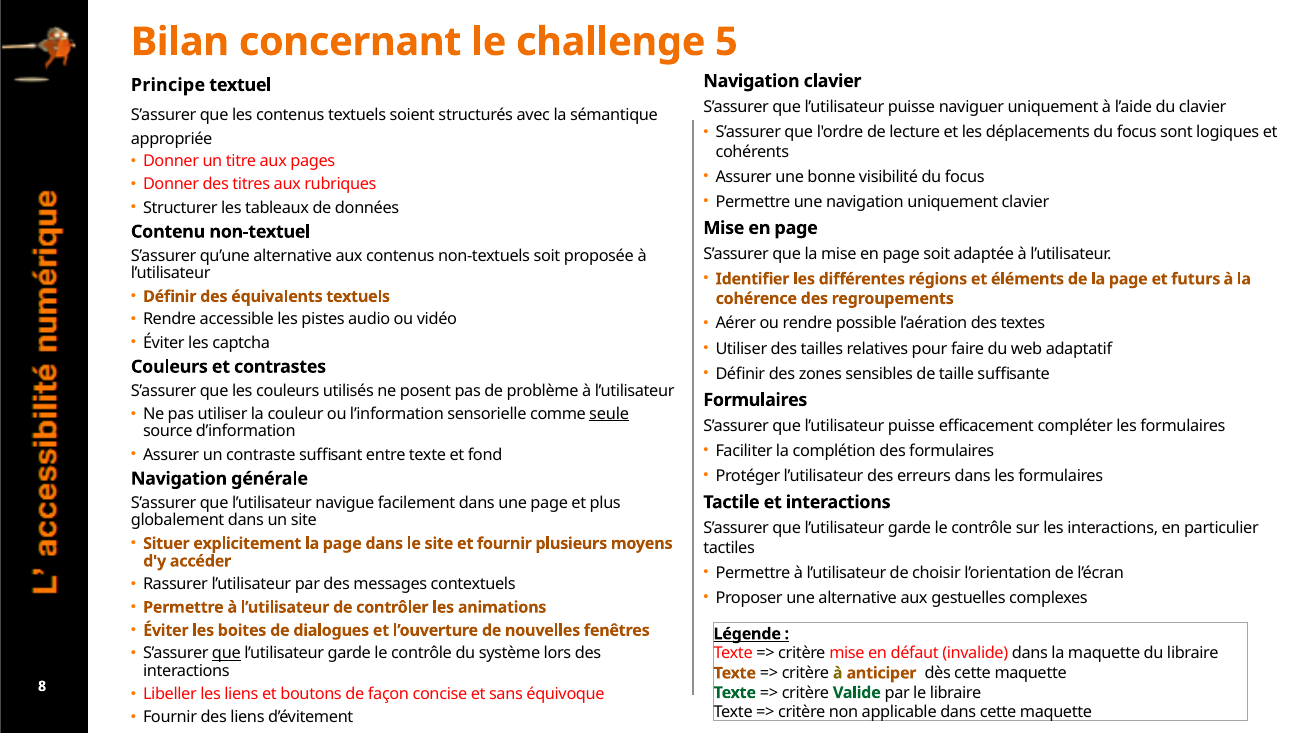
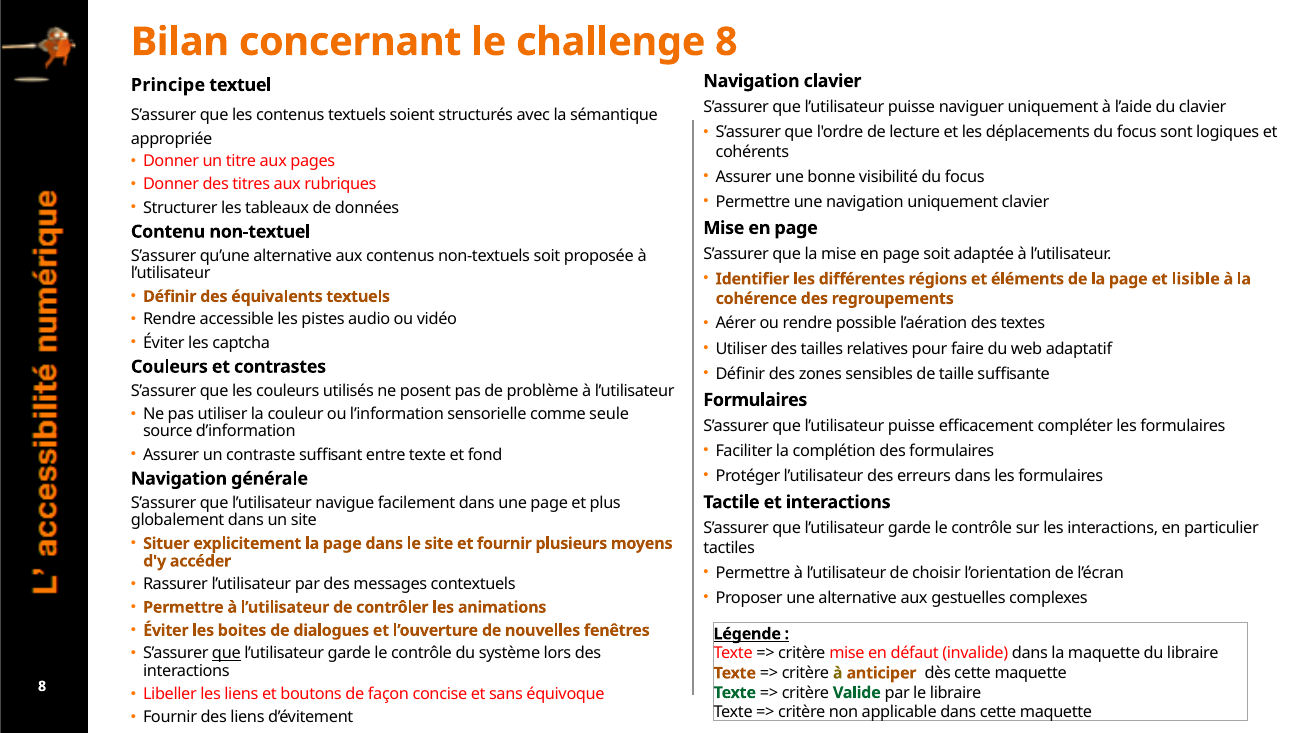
challenge 5: 5 -> 8
futurs: futurs -> lisible
seule underline: present -> none
